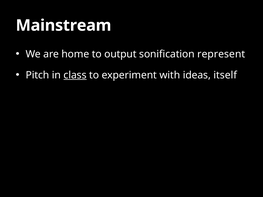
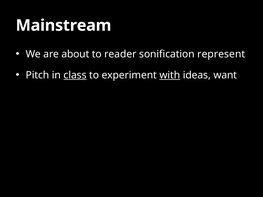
home: home -> about
output: output -> reader
with underline: none -> present
itself: itself -> want
